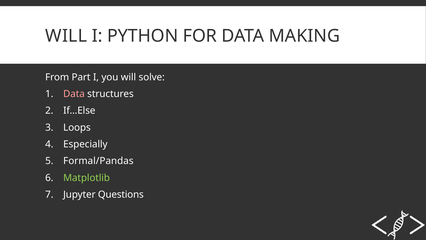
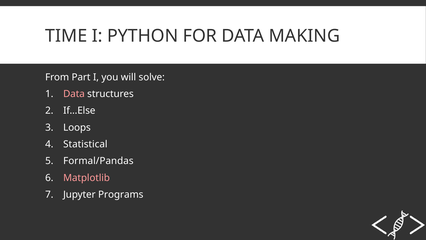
WILL at (66, 36): WILL -> TIME
Especially: Especially -> Statistical
Matplotlib colour: light green -> pink
Questions: Questions -> Programs
